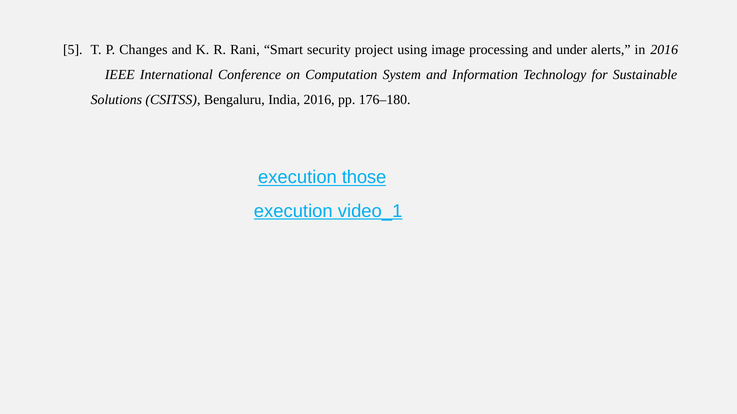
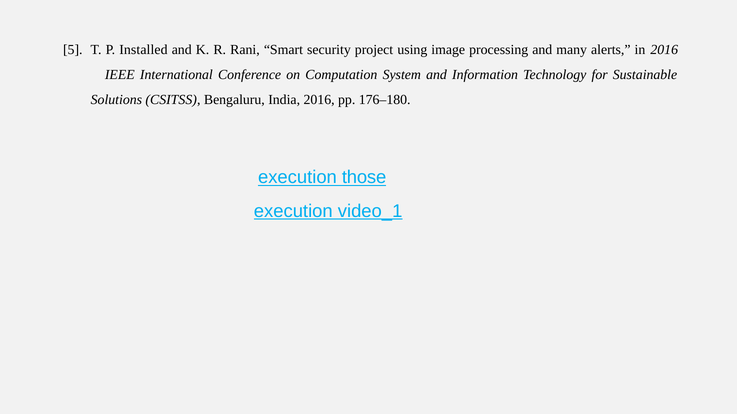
Changes: Changes -> Installed
under: under -> many
